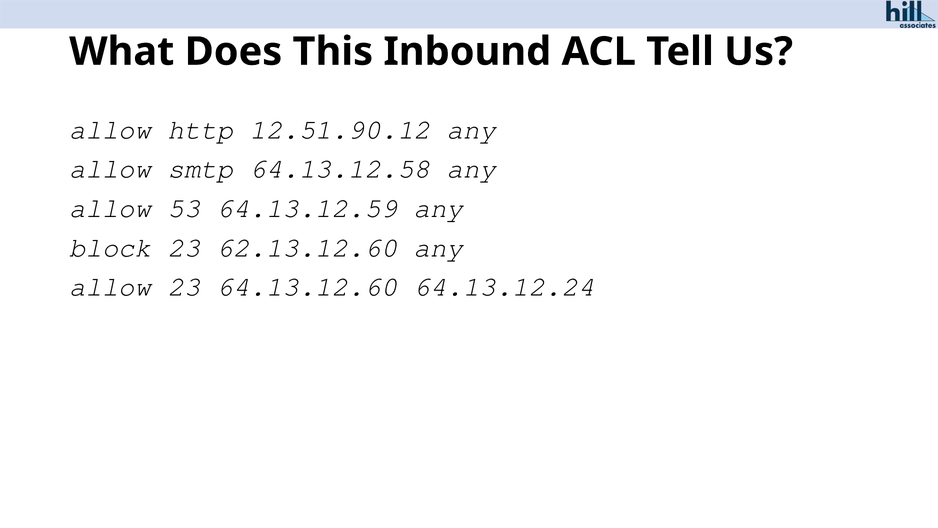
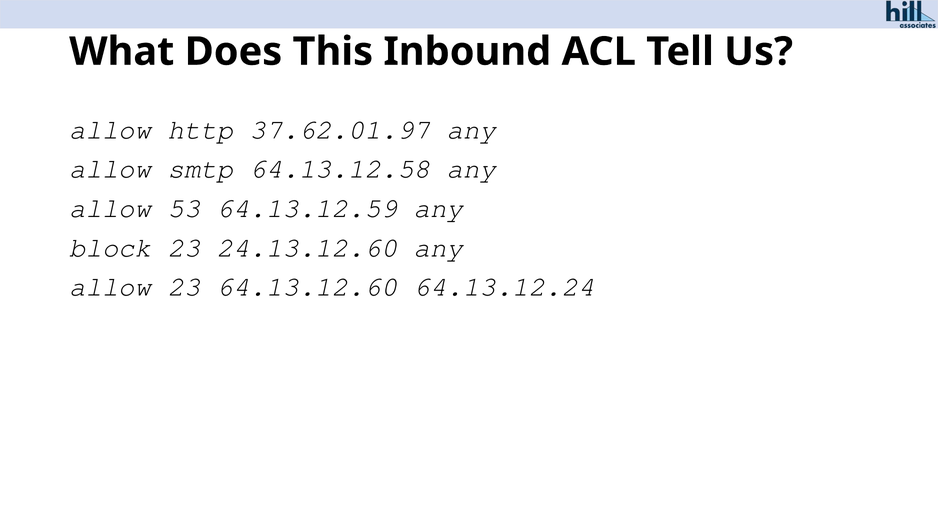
12.51.90.12: 12.51.90.12 -> 37.62.01.97
62.13.12.60: 62.13.12.60 -> 24.13.12.60
